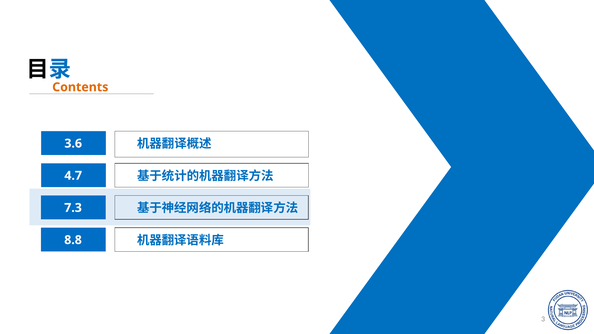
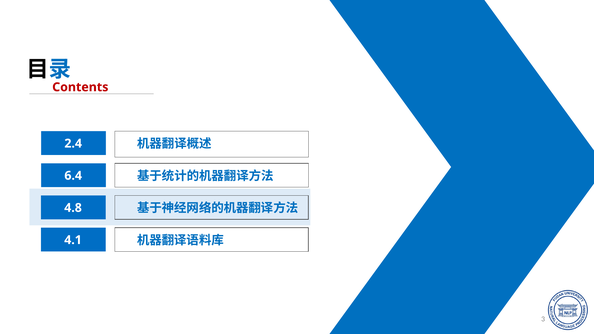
Contents colour: orange -> red
3.6: 3.6 -> 2.4
4.7: 4.7 -> 6.4
7.3: 7.3 -> 4.8
8.8: 8.8 -> 4.1
